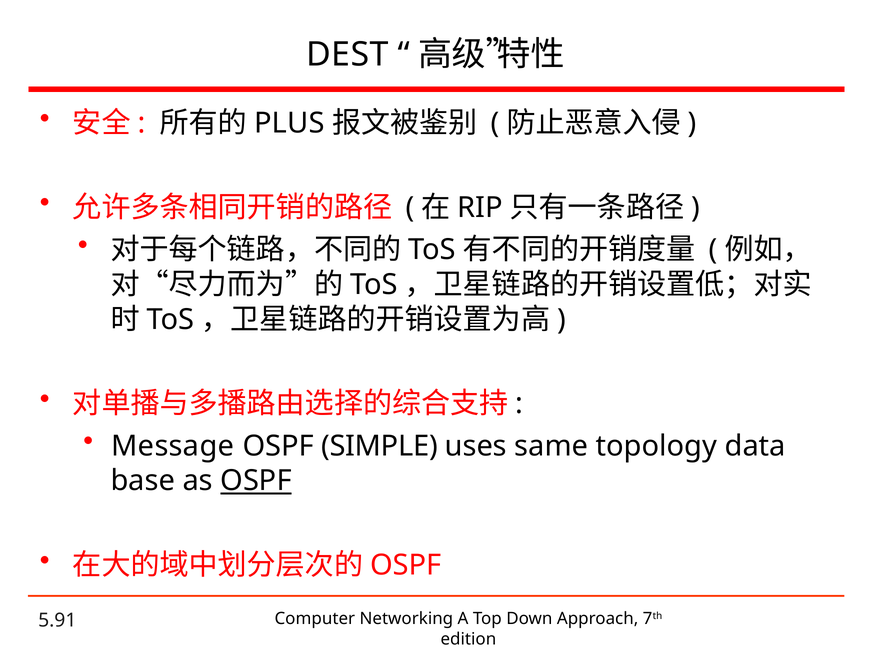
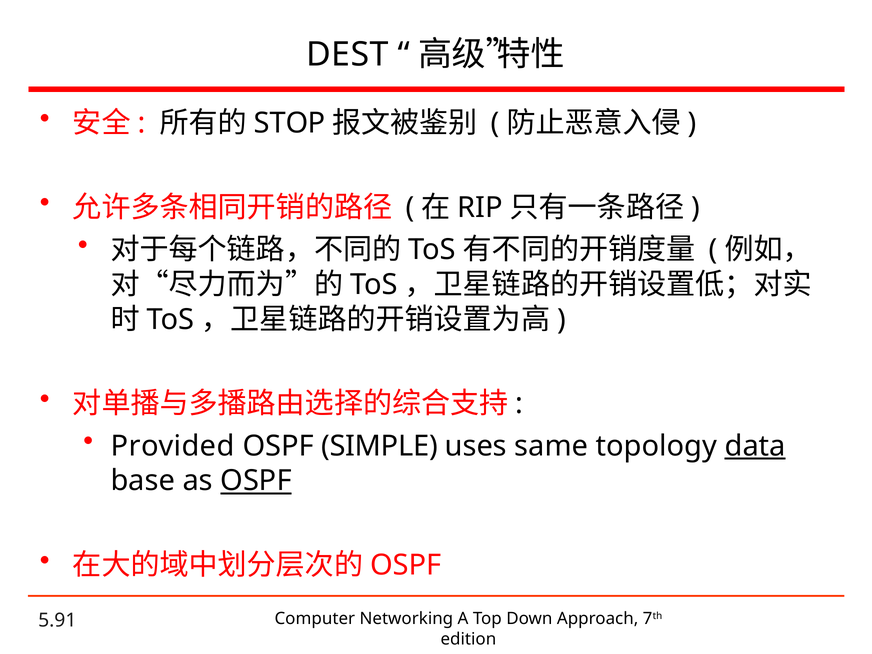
PLUS: PLUS -> STOP
Message: Message -> Provided
data underline: none -> present
